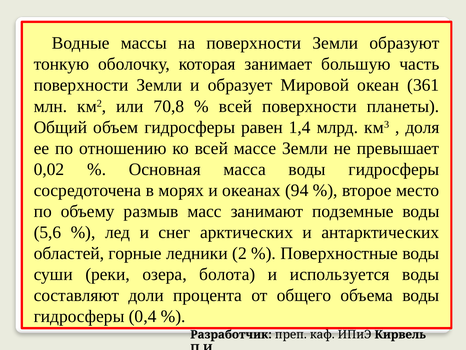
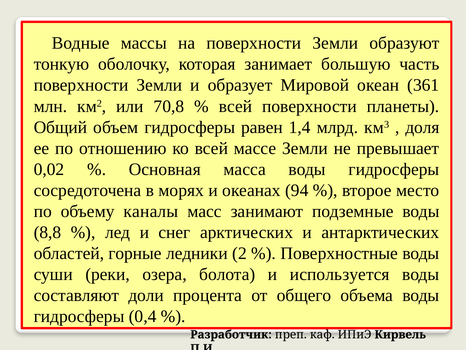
размыв: размыв -> каналы
5,6: 5,6 -> 8,8
